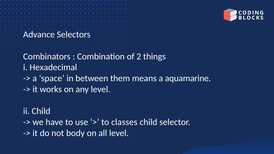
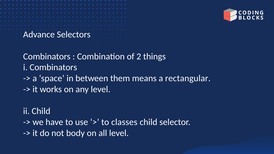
i Hexadecimal: Hexadecimal -> Combinators
aquamarine: aquamarine -> rectangular
